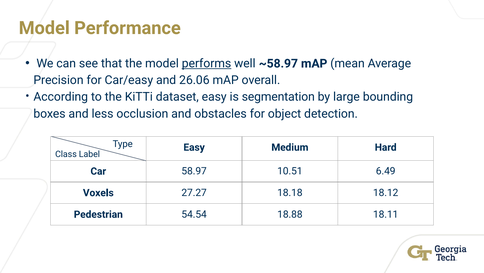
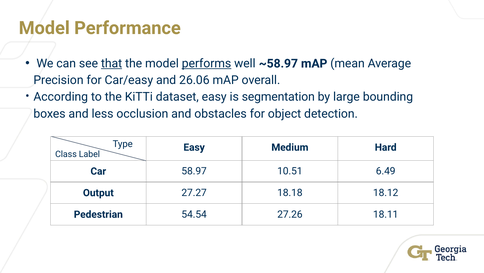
that underline: none -> present
Voxels: Voxels -> Output
18.88: 18.88 -> 27.26
